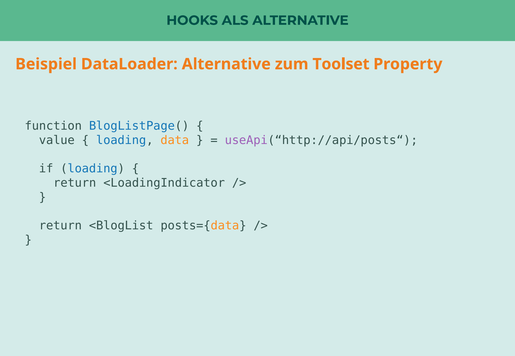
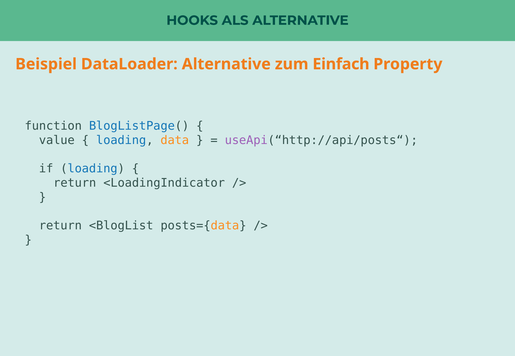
Toolset: Toolset -> Einfach
